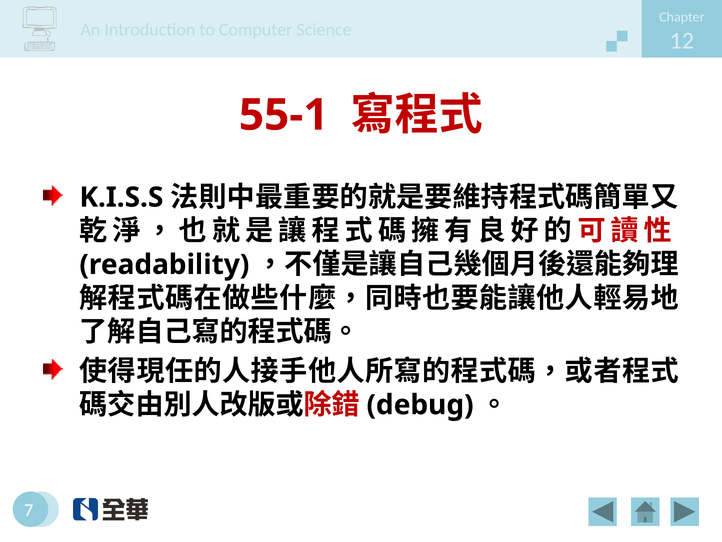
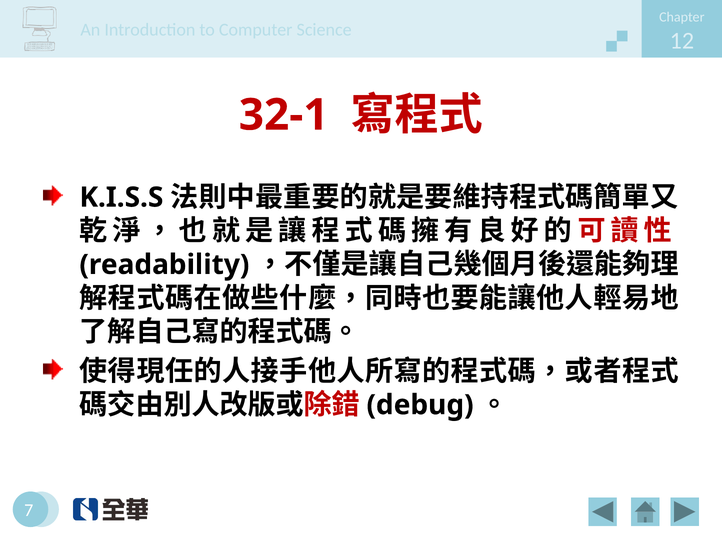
55-1: 55-1 -> 32-1
